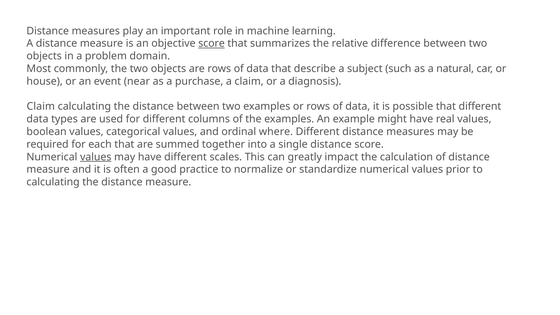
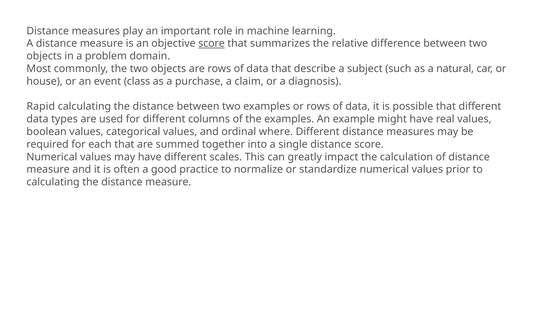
near: near -> class
Claim at (41, 106): Claim -> Rapid
values at (96, 157) underline: present -> none
